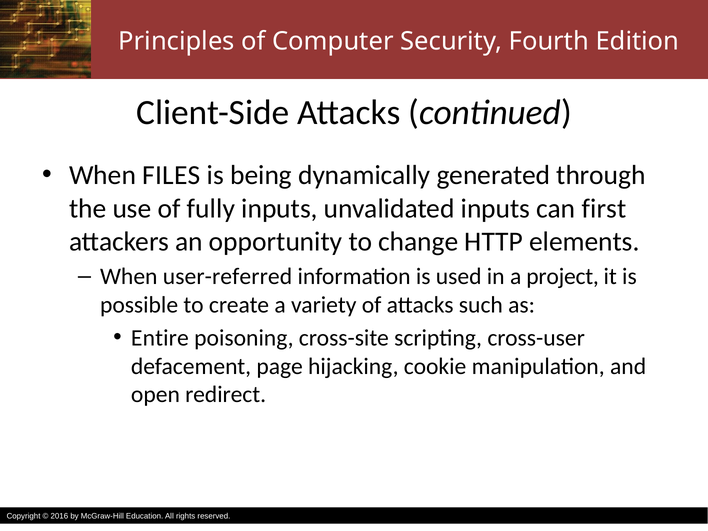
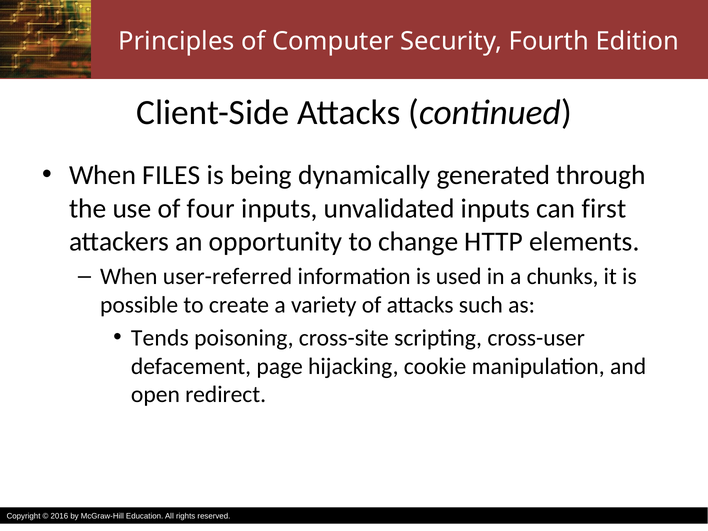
fully: fully -> four
project: project -> chunks
Entire: Entire -> Tends
